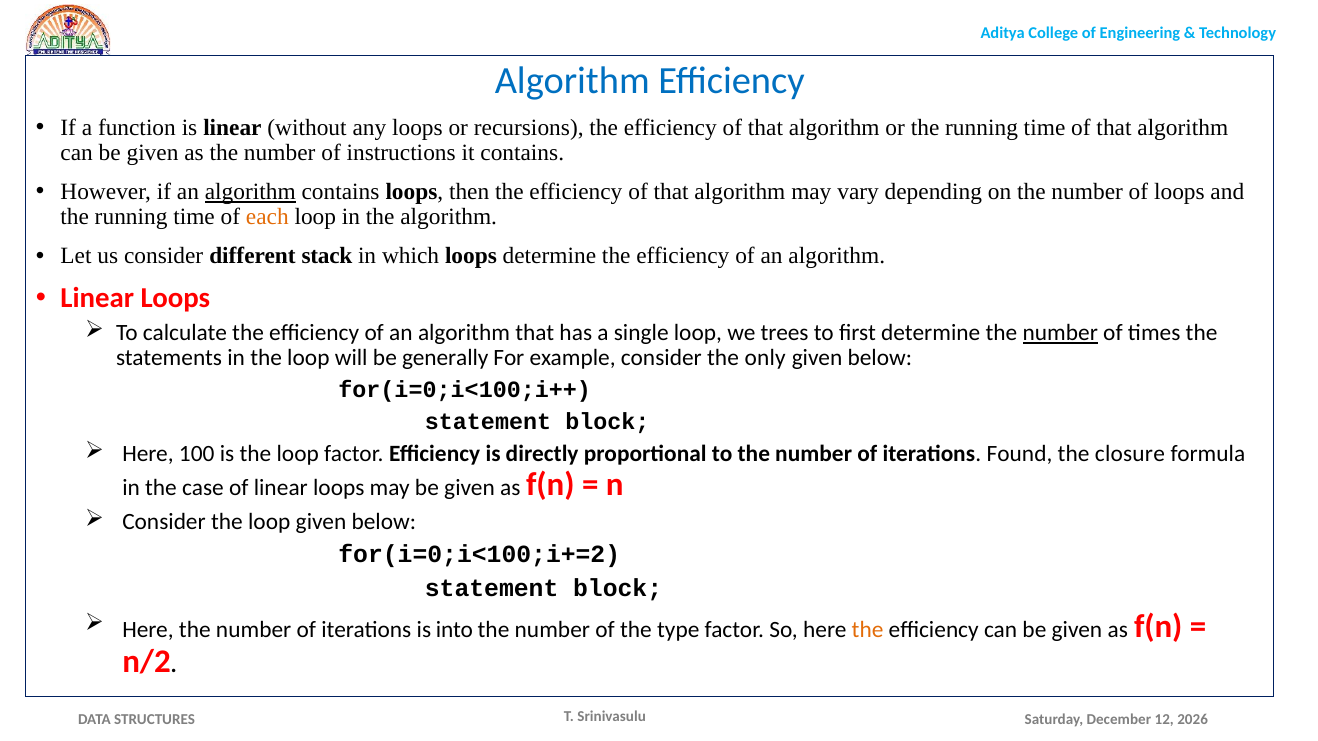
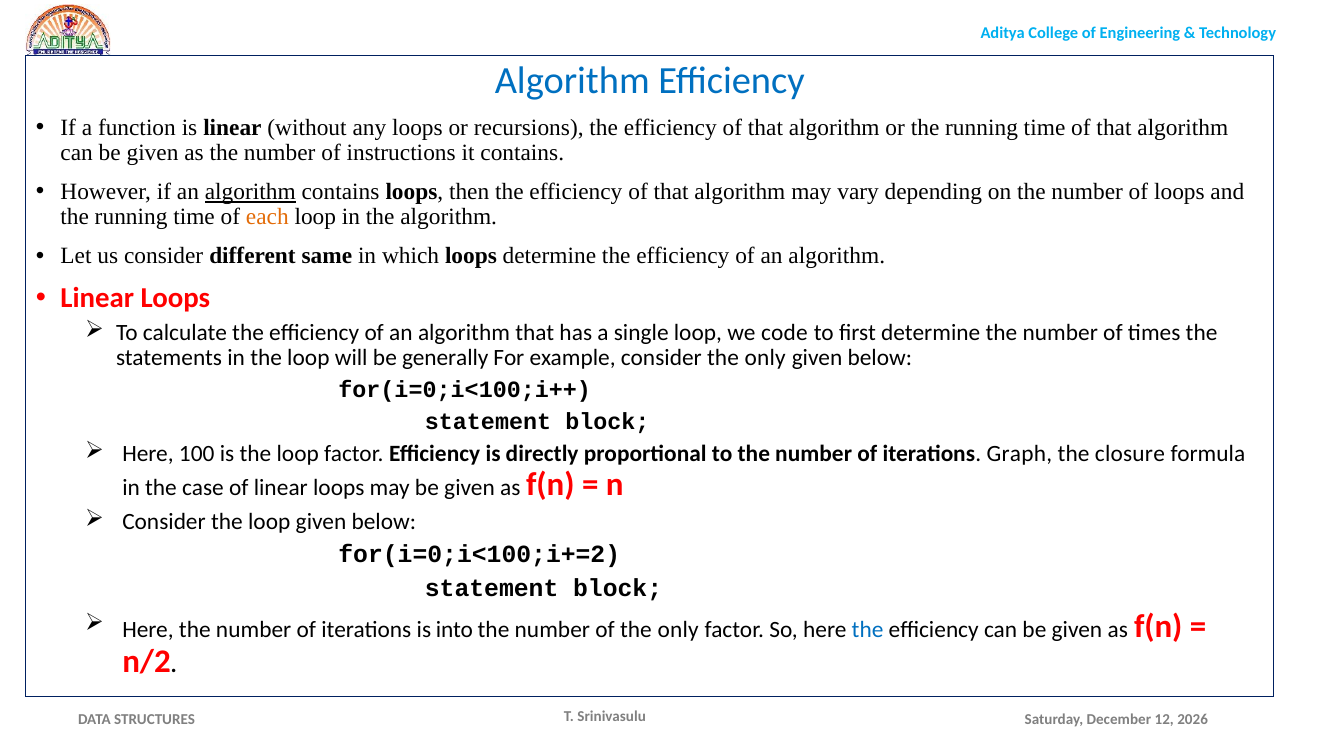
stack: stack -> same
trees: trees -> code
number at (1060, 333) underline: present -> none
Found: Found -> Graph
of the type: type -> only
the at (868, 630) colour: orange -> blue
